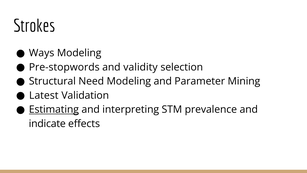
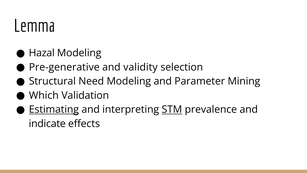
Strokes: Strokes -> Lemma
Ways: Ways -> Hazal
Pre-stopwords: Pre-stopwords -> Pre-generative
Latest: Latest -> Which
STM underline: none -> present
